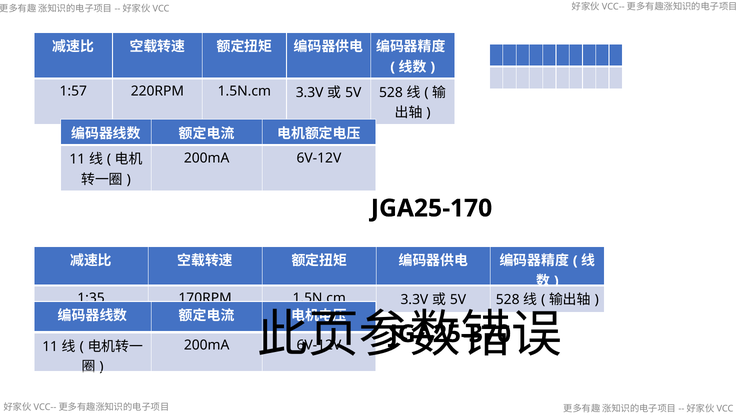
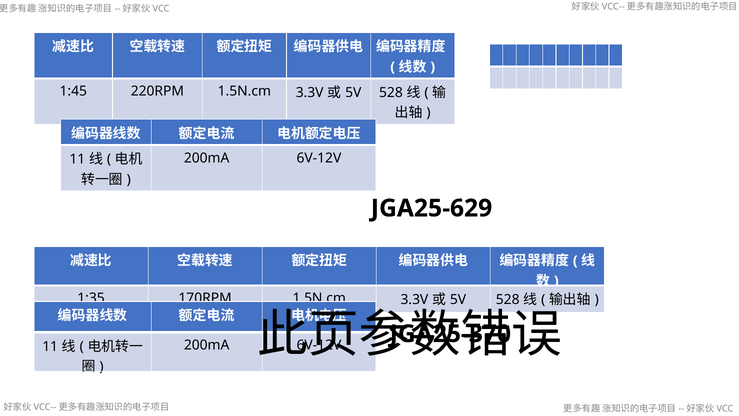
1:57: 1:57 -> 1:45
JGA25-170: JGA25-170 -> JGA25-629
